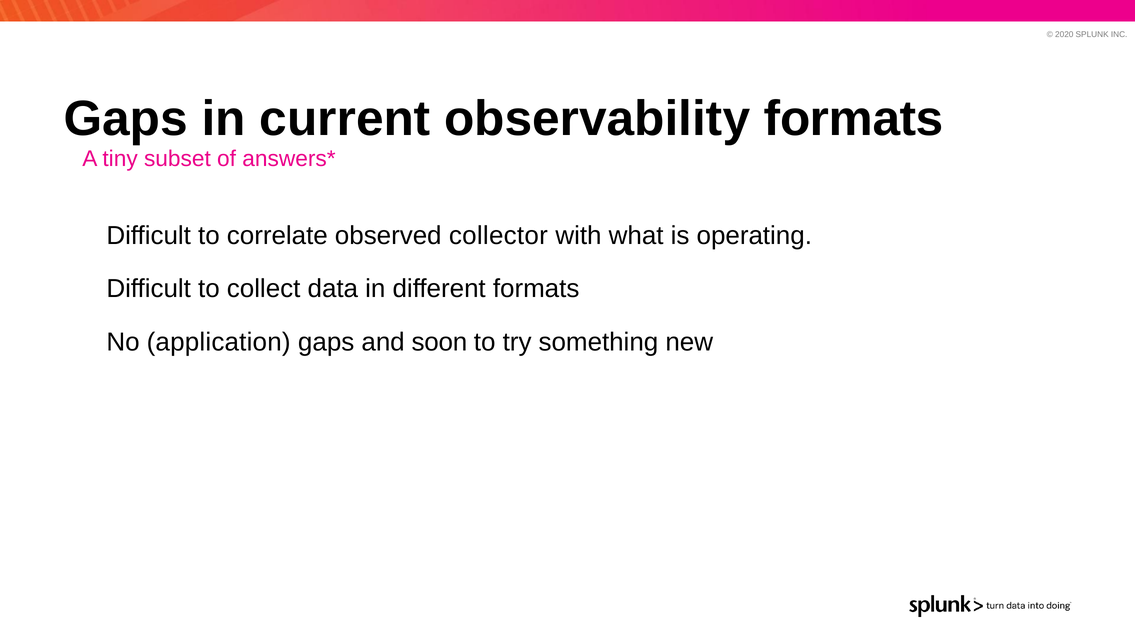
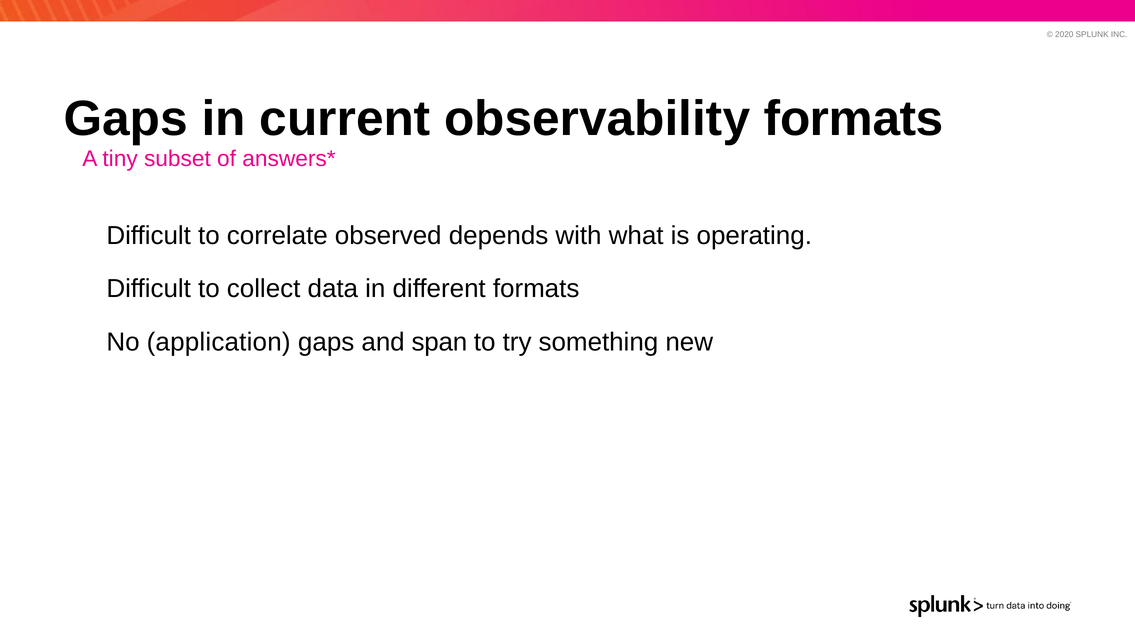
collector: collector -> depends
soon: soon -> span
